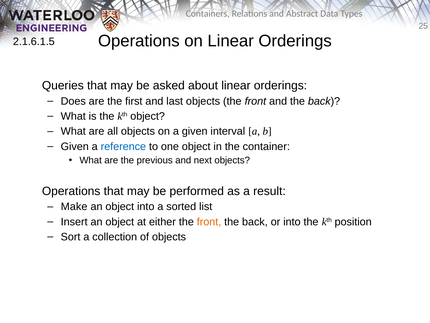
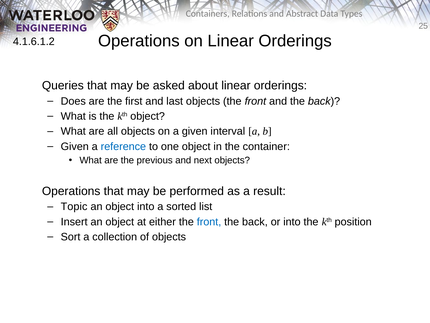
2.1.6.1.5: 2.1.6.1.5 -> 4.1.6.1.2
Make: Make -> Topic
front at (209, 221) colour: orange -> blue
